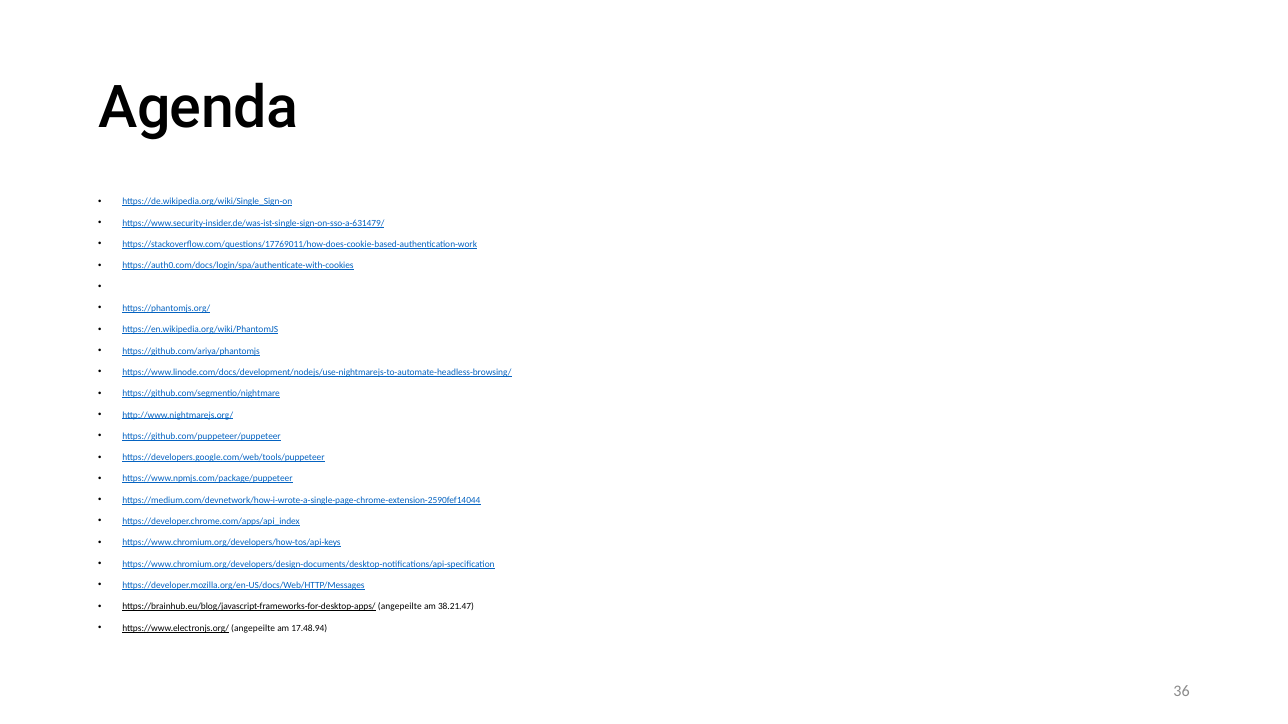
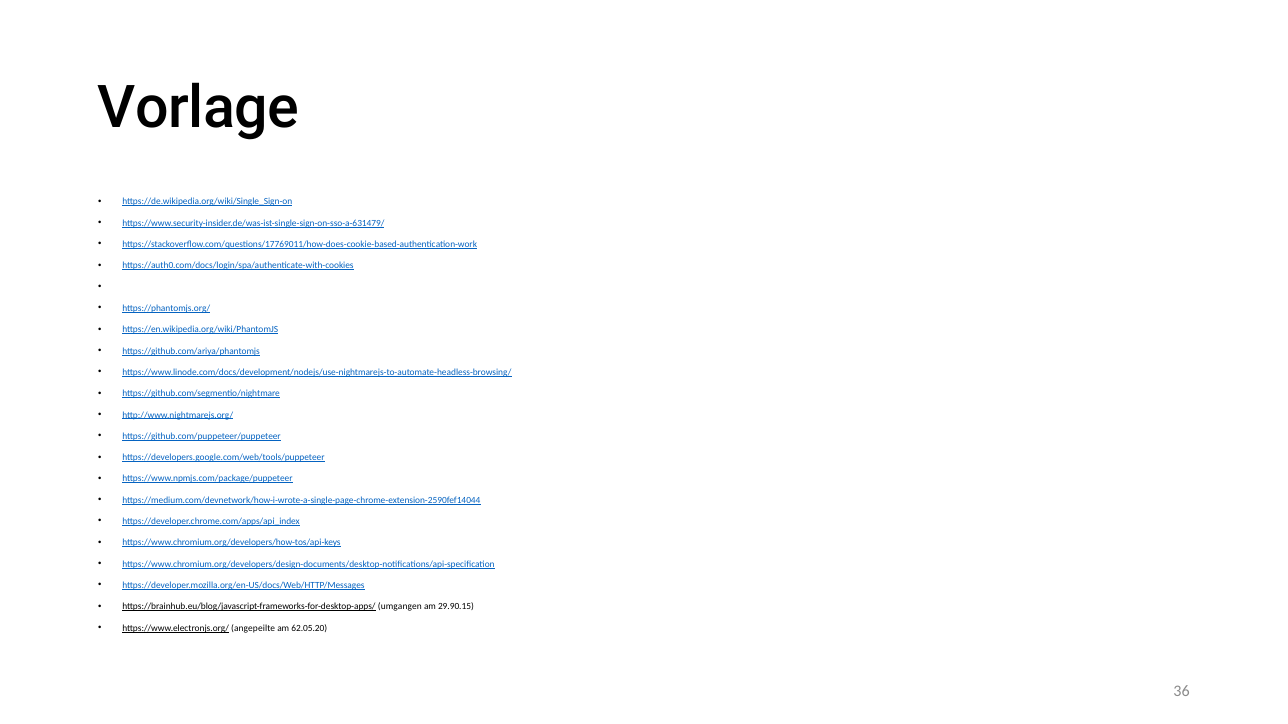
Agenda: Agenda -> Vorlage
https://brainhub.eu/blog/javascript-frameworks-for-desktop-apps/ angepeilte: angepeilte -> umgangen
38.21.47: 38.21.47 -> 29.90.15
17.48.94: 17.48.94 -> 62.05.20
